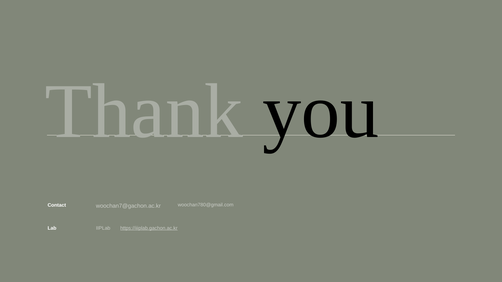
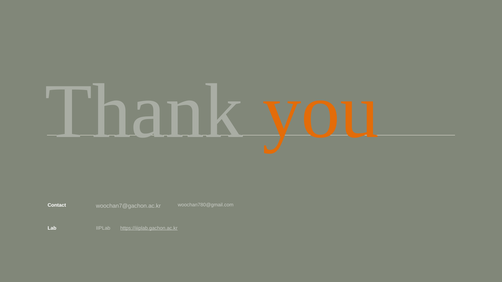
you colour: black -> orange
